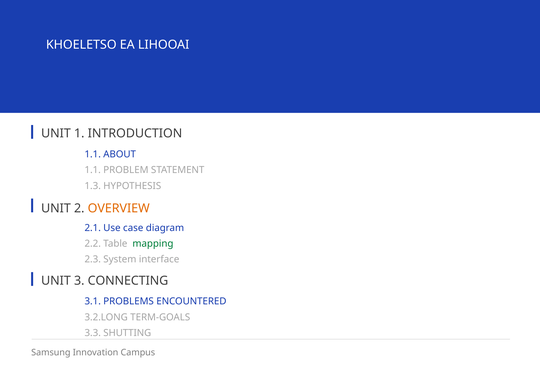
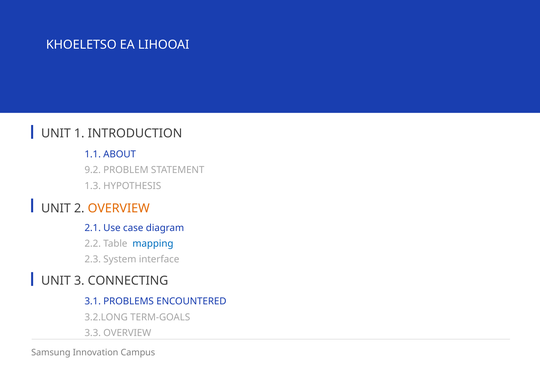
1.1 at (93, 170): 1.1 -> 9.2
mapping colour: green -> blue
3.3 SHUTTING: SHUTTING -> OVERVIEW
